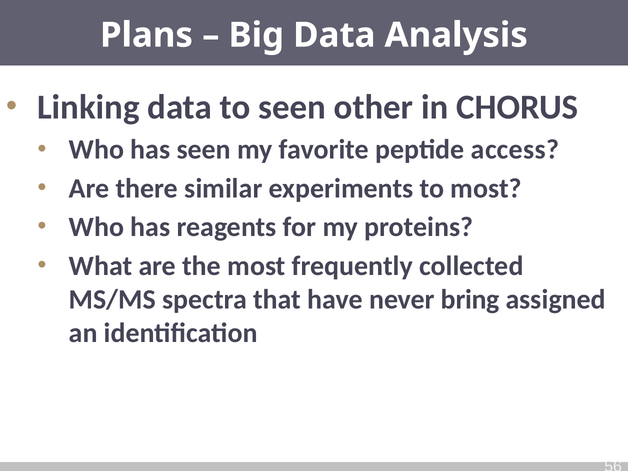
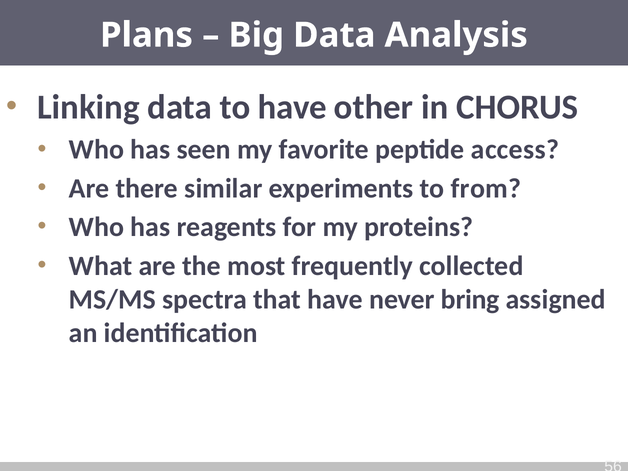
to seen: seen -> have
to most: most -> from
